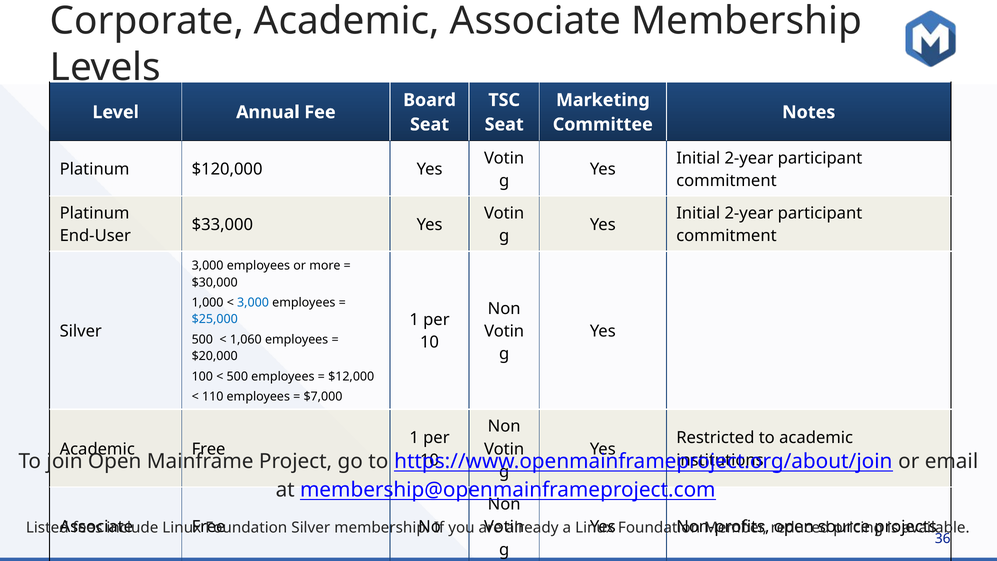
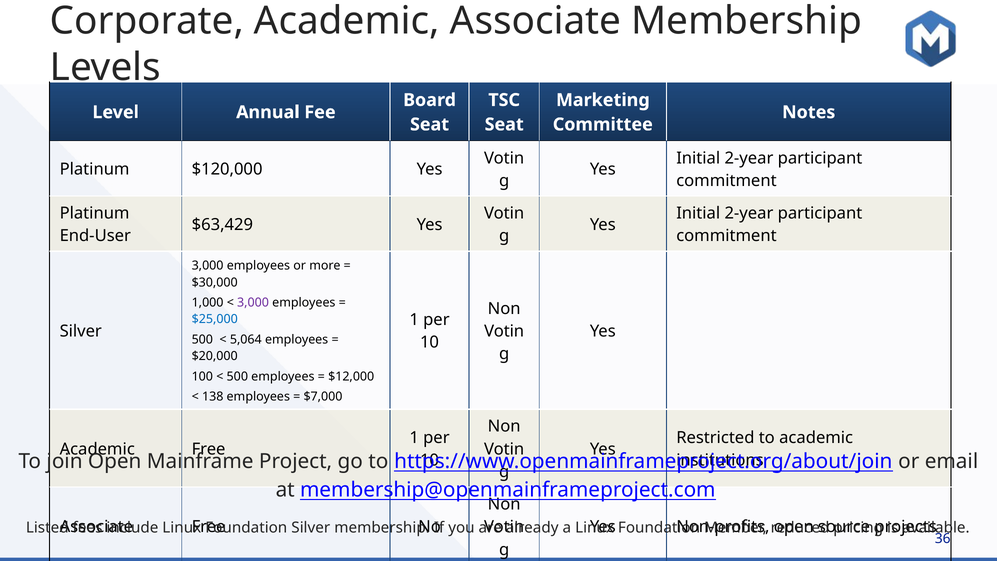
$33,000: $33,000 -> $63,429
3,000 at (253, 302) colour: blue -> purple
1,060: 1,060 -> 5,064
110: 110 -> 138
